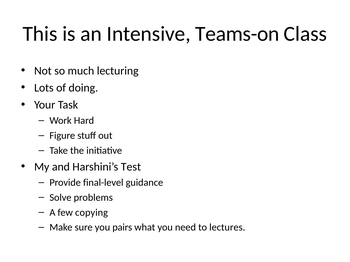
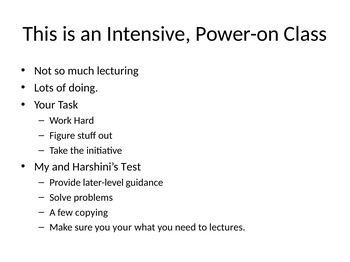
Teams-on: Teams-on -> Power-on
final-level: final-level -> later-level
you pairs: pairs -> your
